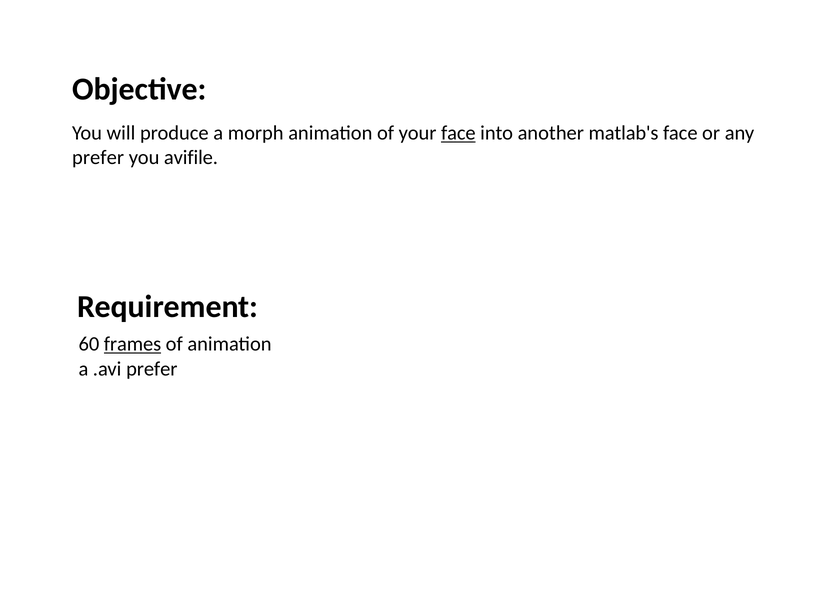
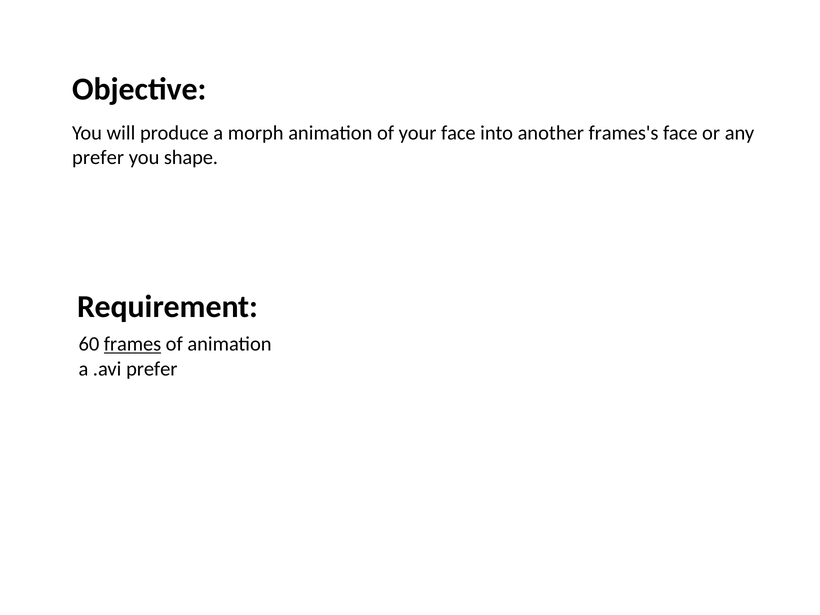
face at (458, 133) underline: present -> none
matlab's: matlab's -> frames's
avifile: avifile -> shape
